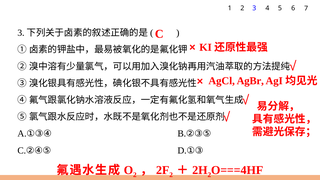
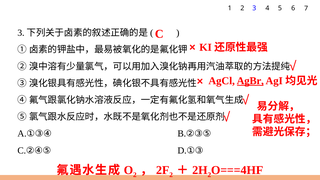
AgBr underline: none -> present
